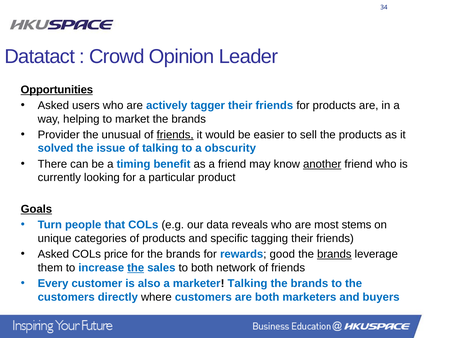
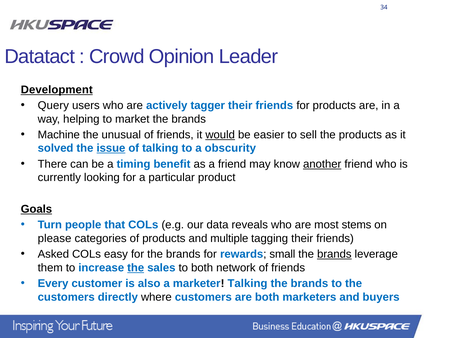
Opportunities: Opportunities -> Development
Asked at (53, 106): Asked -> Query
Provider: Provider -> Machine
friends at (175, 135) underline: present -> none
would underline: none -> present
issue underline: none -> present
unique: unique -> please
specific: specific -> multiple
price: price -> easy
good: good -> small
